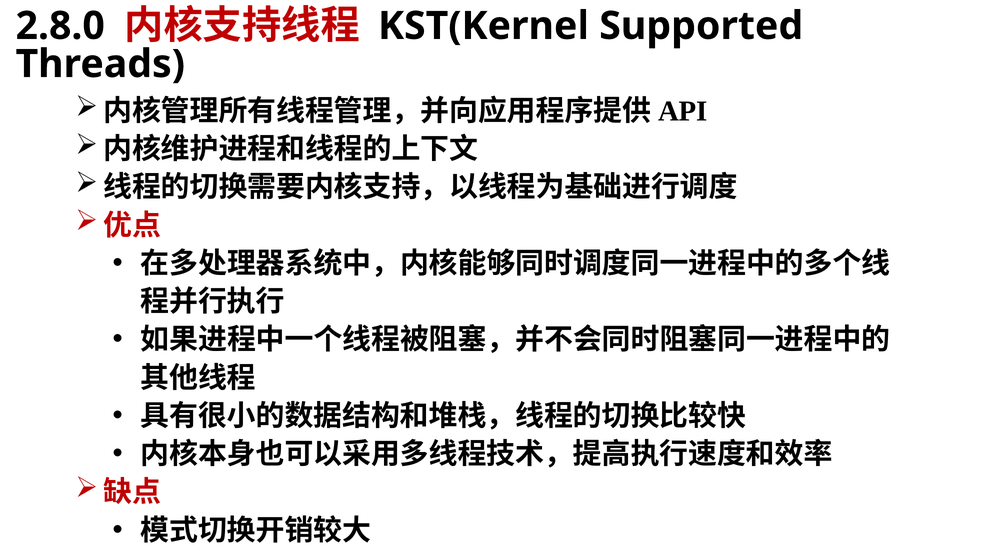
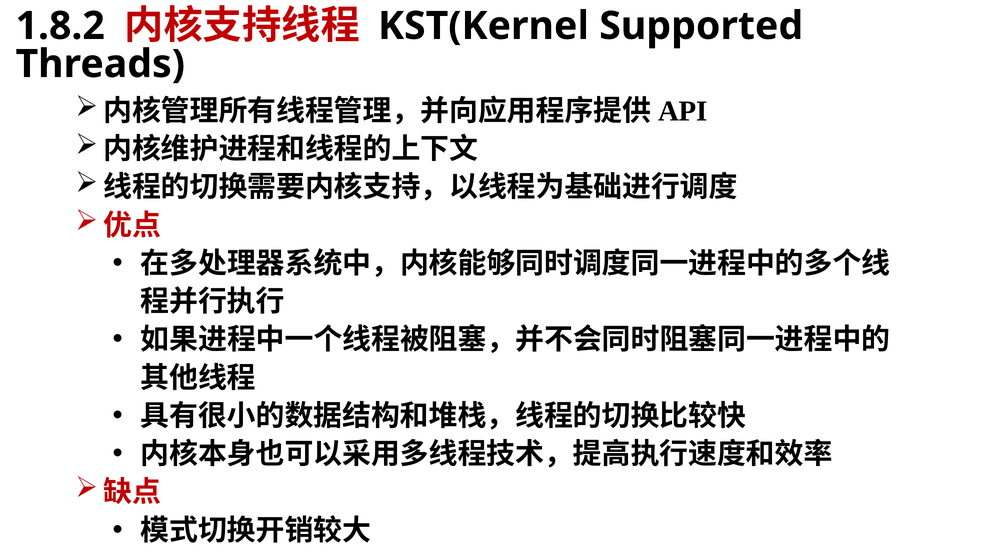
2.8.0: 2.8.0 -> 1.8.2
